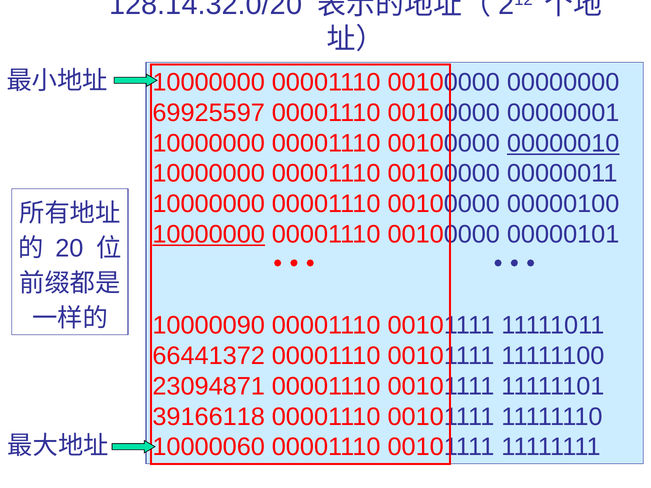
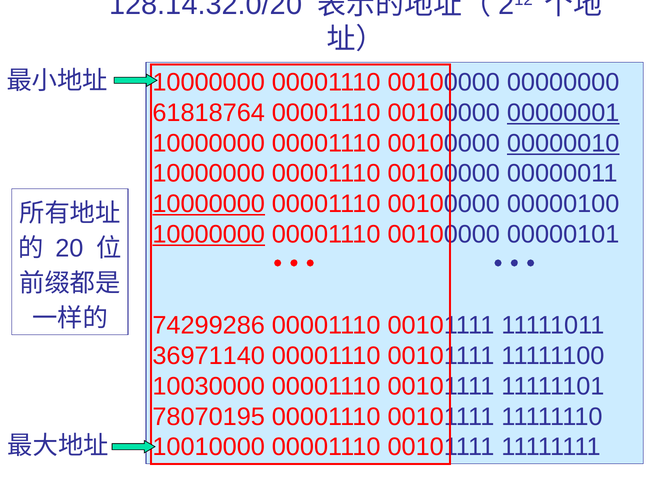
69925597: 69925597 -> 61818764
00000001 underline: none -> present
10000000 at (209, 204) underline: none -> present
10000090: 10000090 -> 74299286
66441372: 66441372 -> 36971140
23094871: 23094871 -> 10030000
39166118: 39166118 -> 78070195
10000060: 10000060 -> 10010000
